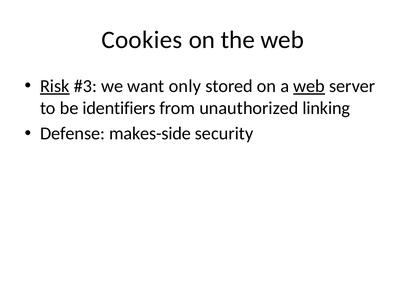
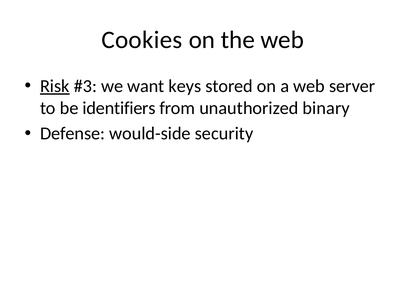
only: only -> keys
web at (309, 86) underline: present -> none
linking: linking -> binary
makes-side: makes-side -> would-side
